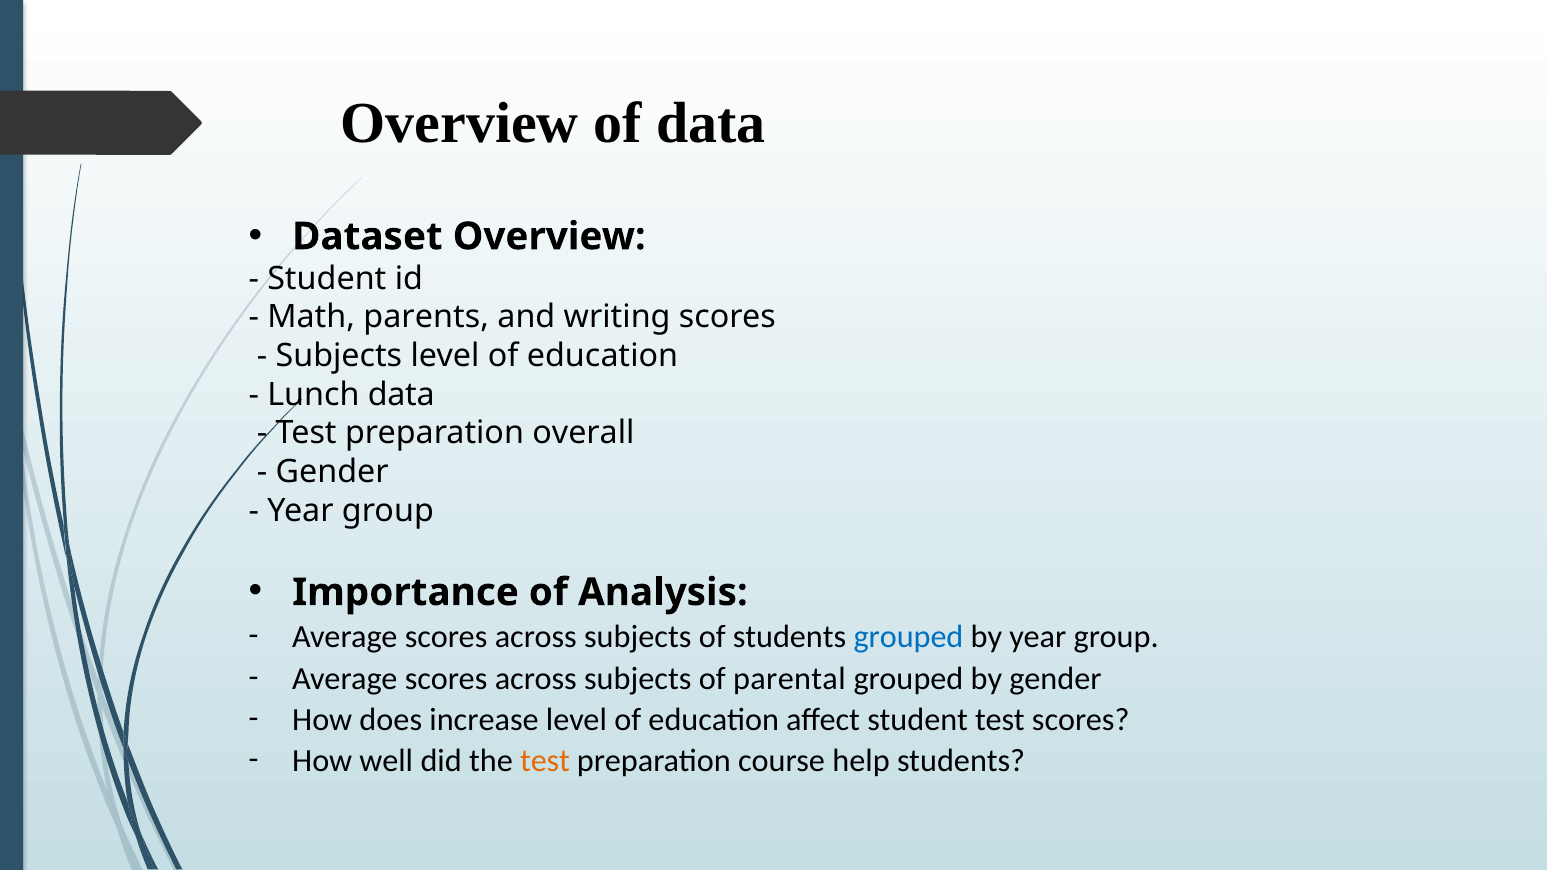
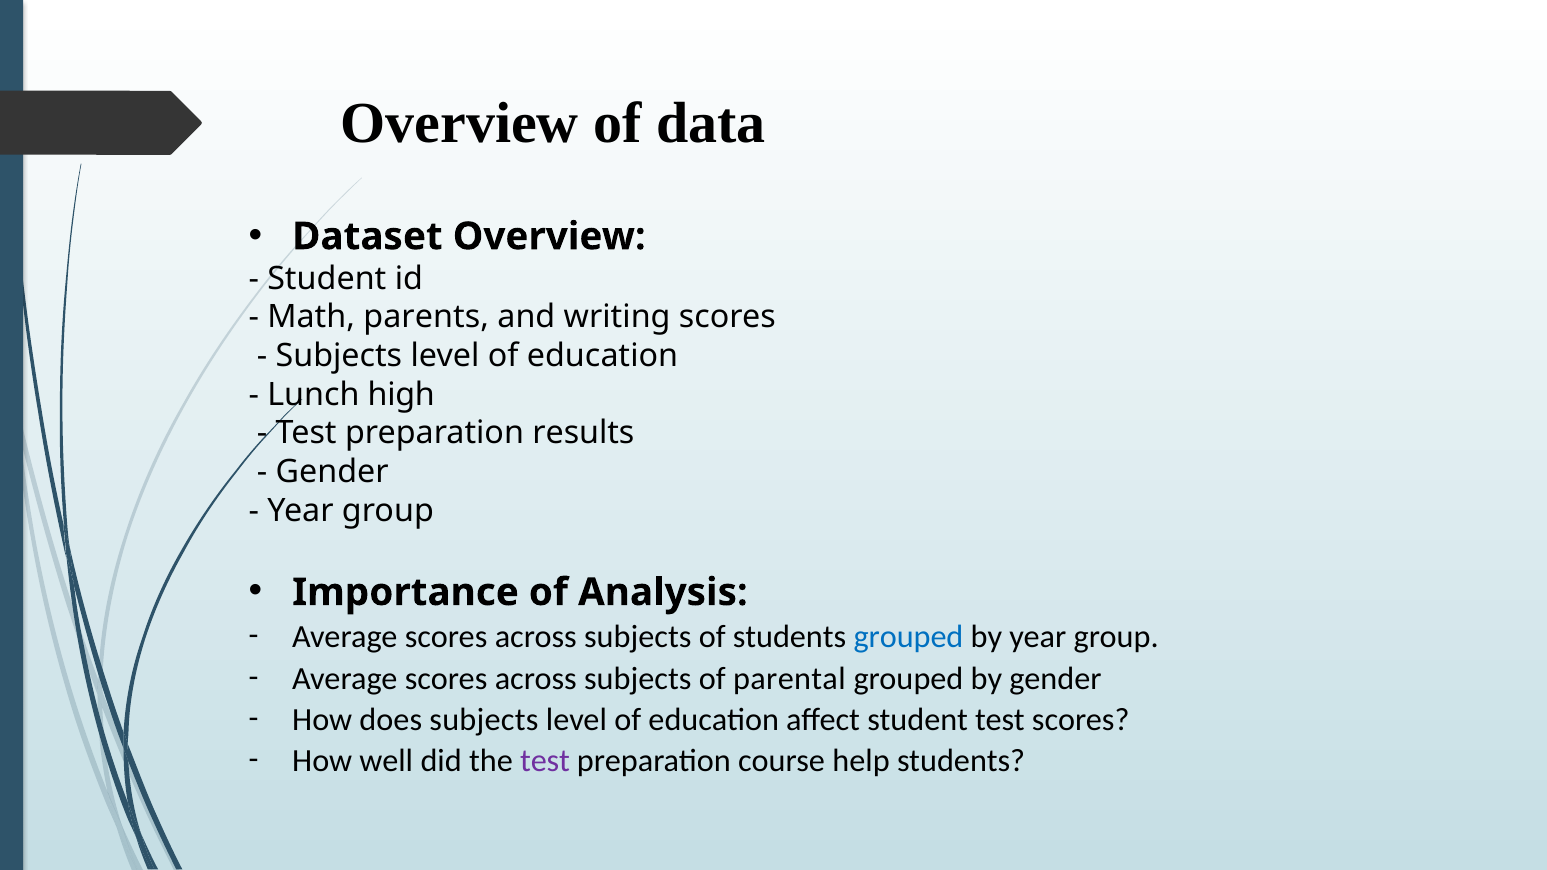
Lunch data: data -> high
overall: overall -> results
does increase: increase -> subjects
test at (545, 761) colour: orange -> purple
